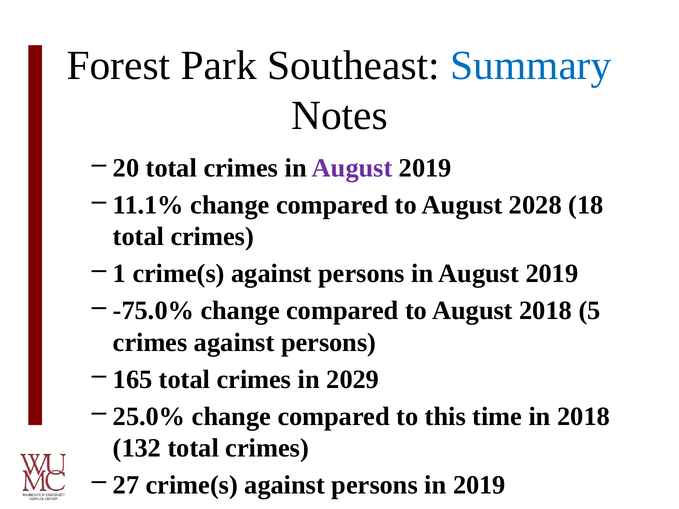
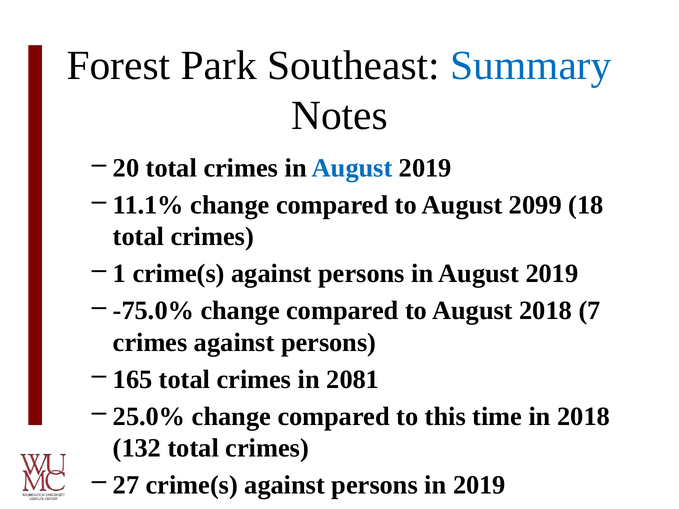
August at (352, 168) colour: purple -> blue
2028: 2028 -> 2099
5: 5 -> 7
2029: 2029 -> 2081
